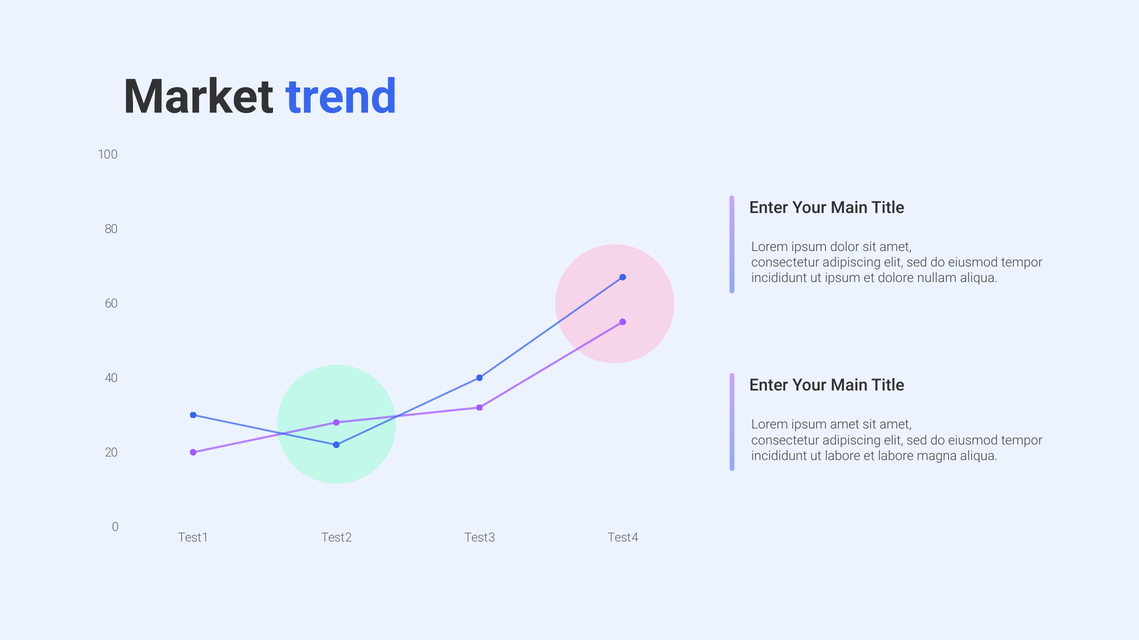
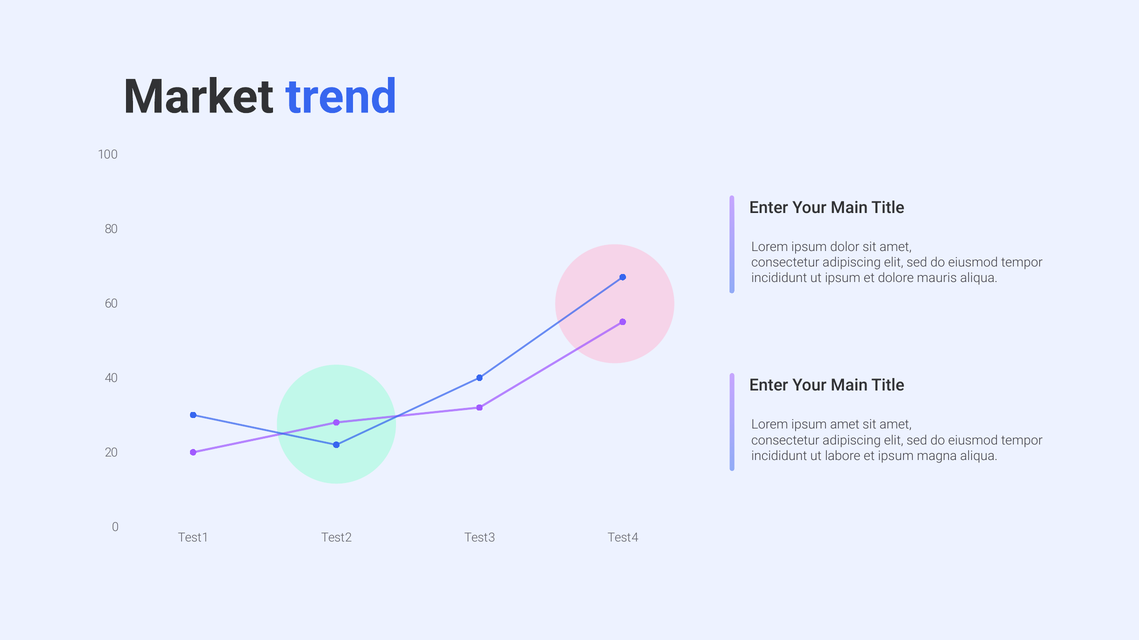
nullam: nullam -> mauris
et labore: labore -> ipsum
